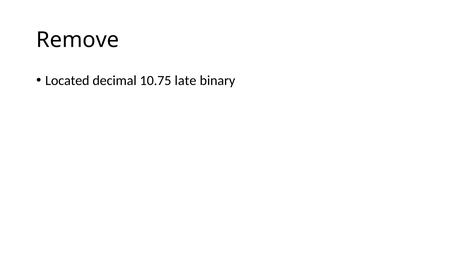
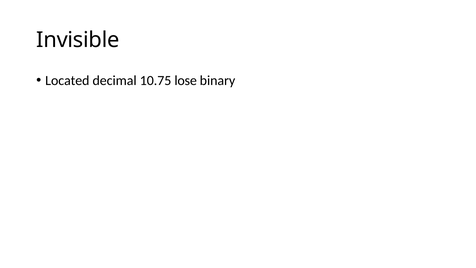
Remove: Remove -> Invisible
late: late -> lose
